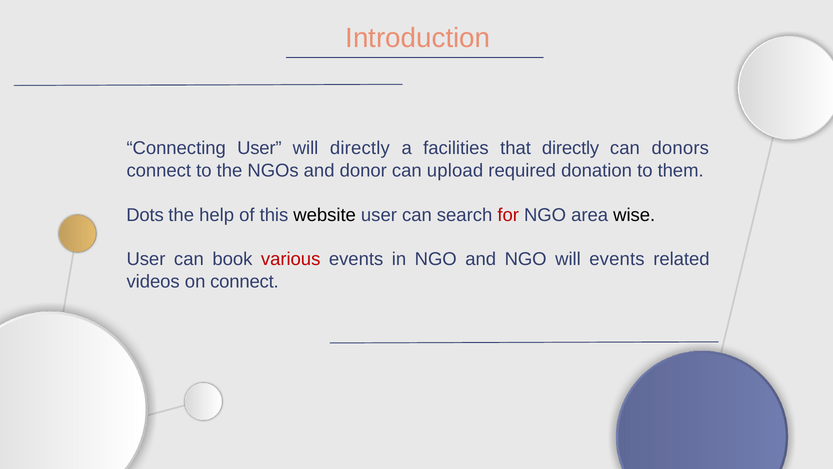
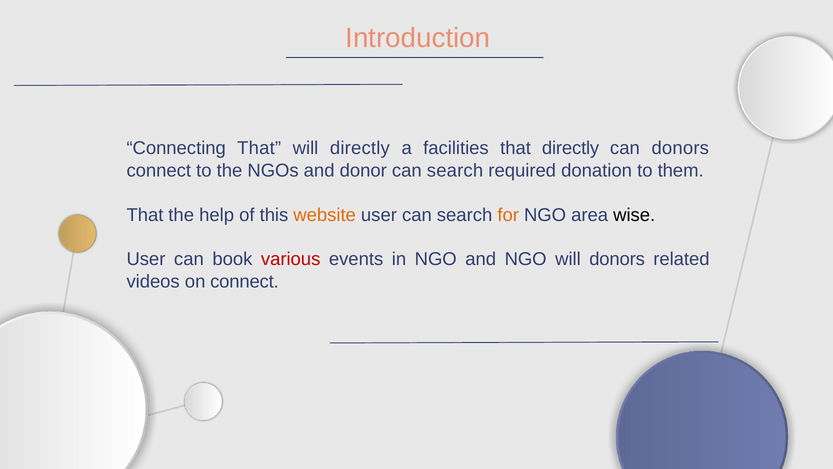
Connecting User: User -> That
donor can upload: upload -> search
Dots at (145, 215): Dots -> That
website colour: black -> orange
for colour: red -> orange
will events: events -> donors
